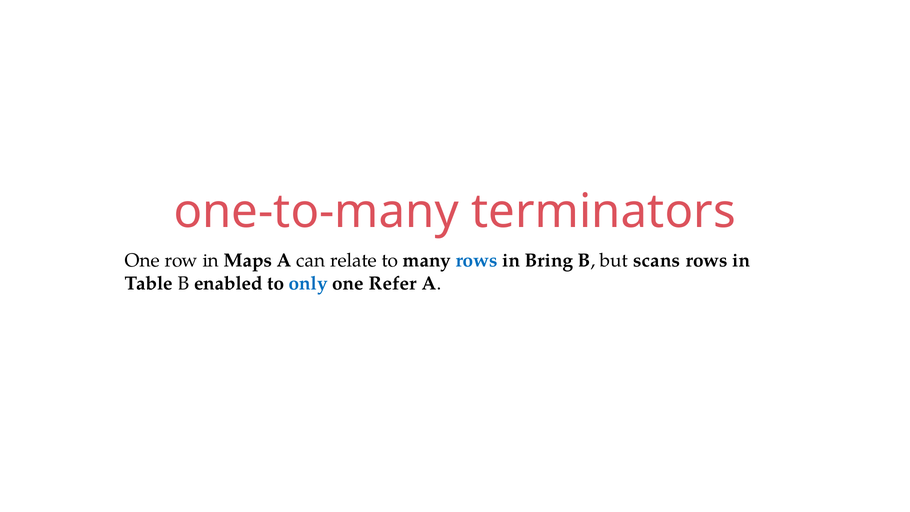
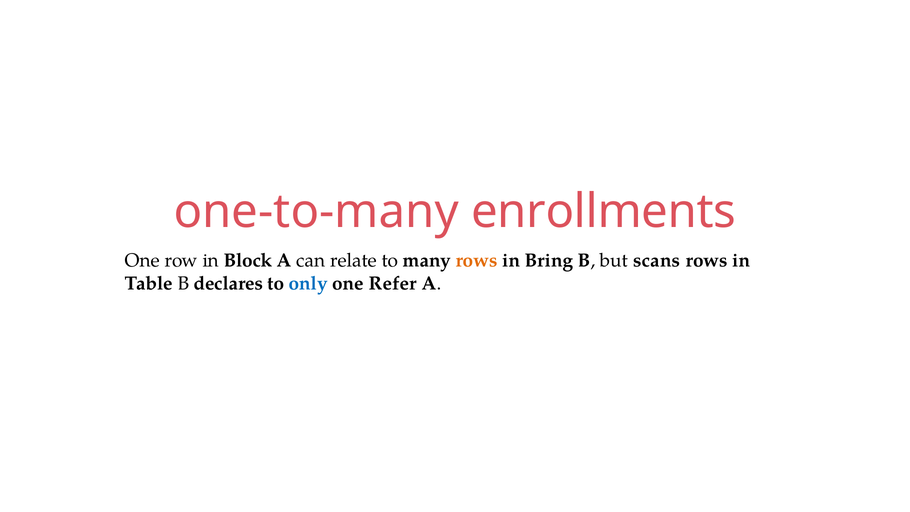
terminators: terminators -> enrollments
Maps: Maps -> Block
rows at (477, 261) colour: blue -> orange
enabled: enabled -> declares
